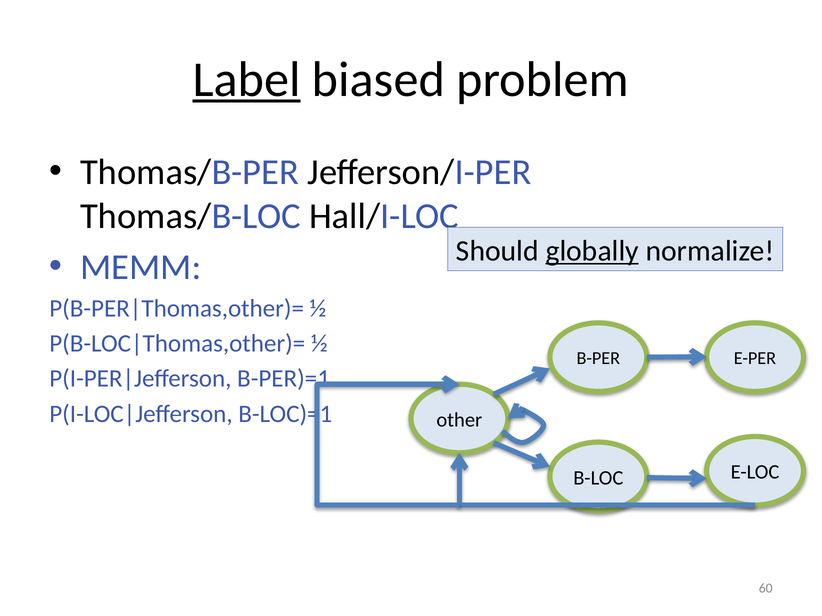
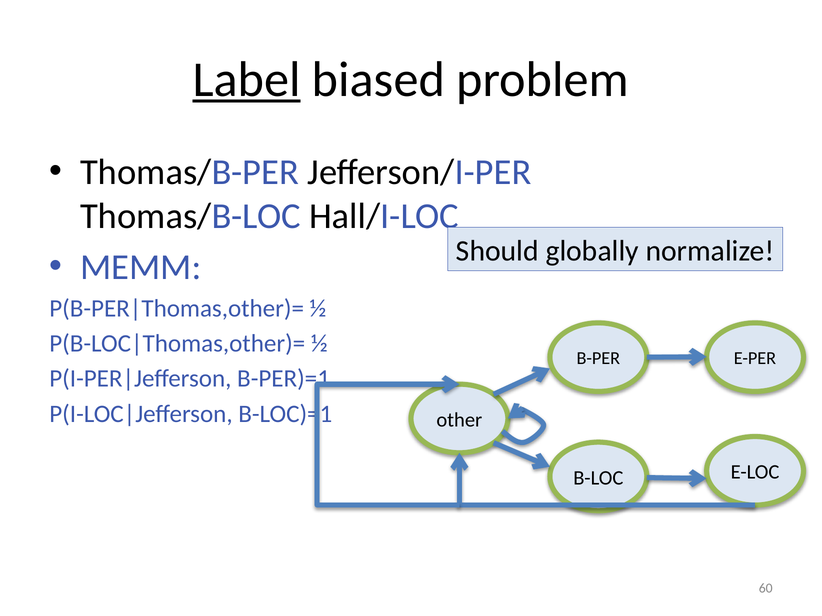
globally underline: present -> none
